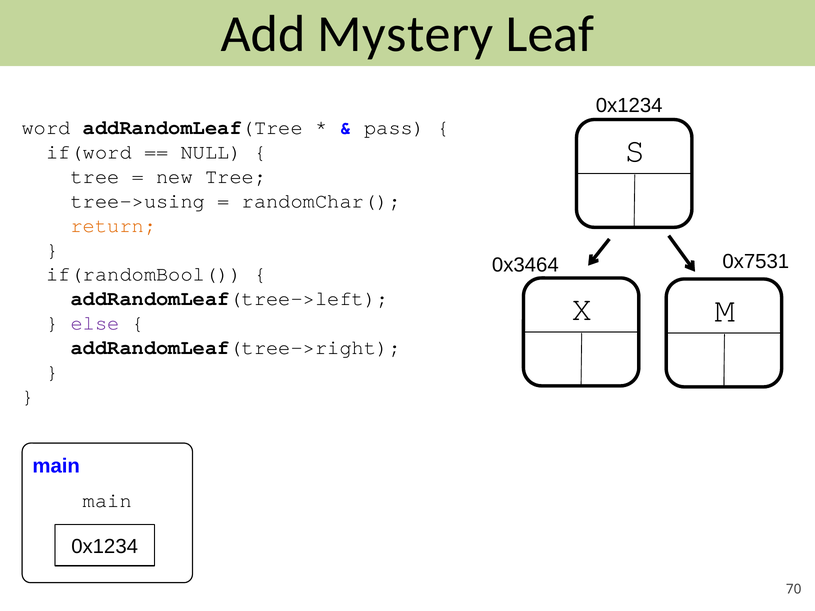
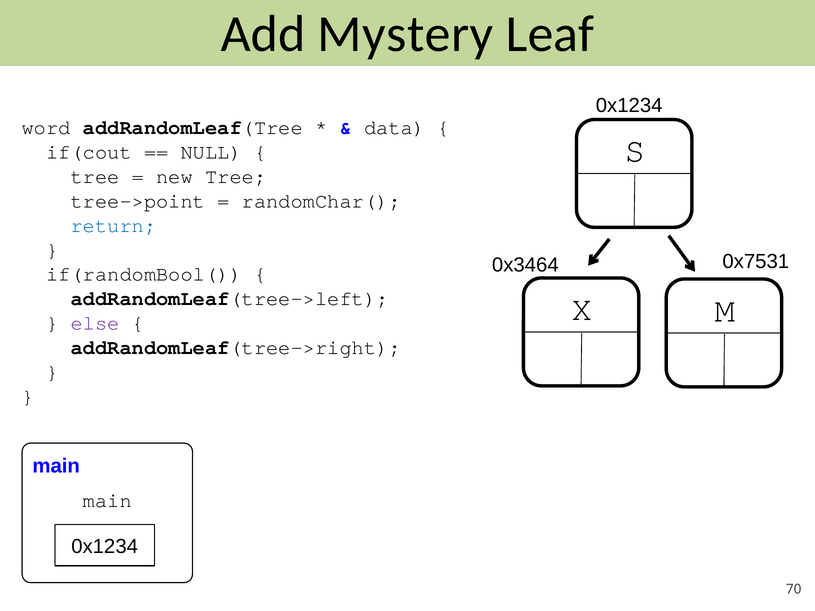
pass: pass -> data
if(word: if(word -> if(cout
tree->using: tree->using -> tree->point
return colour: orange -> blue
